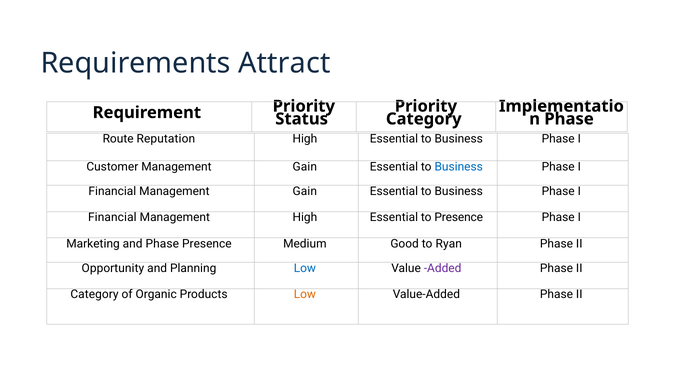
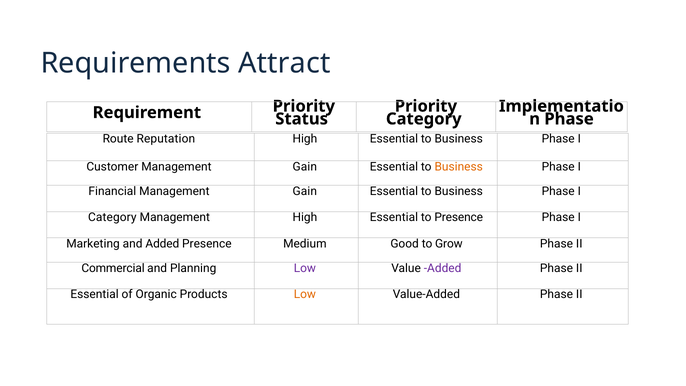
Business at (459, 167) colour: blue -> orange
Financial at (112, 217): Financial -> Category
and Phase: Phase -> Added
Ryan: Ryan -> Grow
Opportunity: Opportunity -> Commercial
Low at (305, 268) colour: blue -> purple
Category at (95, 294): Category -> Essential
